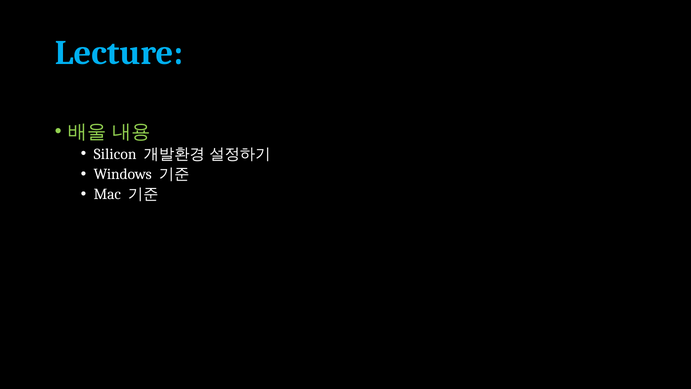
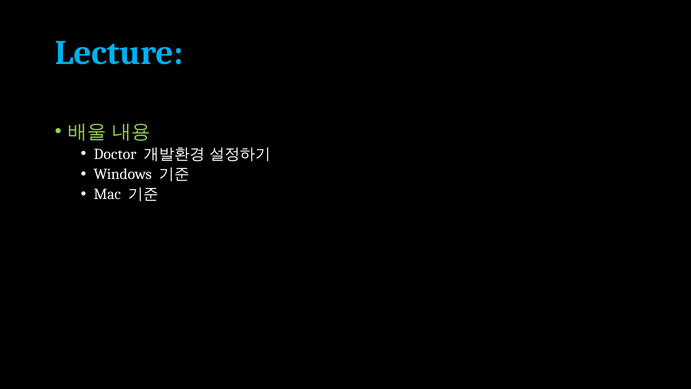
Silicon: Silicon -> Doctor
